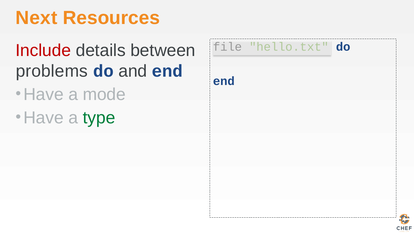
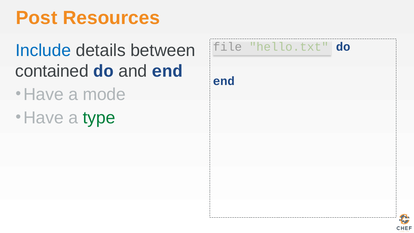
Next: Next -> Post
Include colour: red -> blue
problems: problems -> contained
